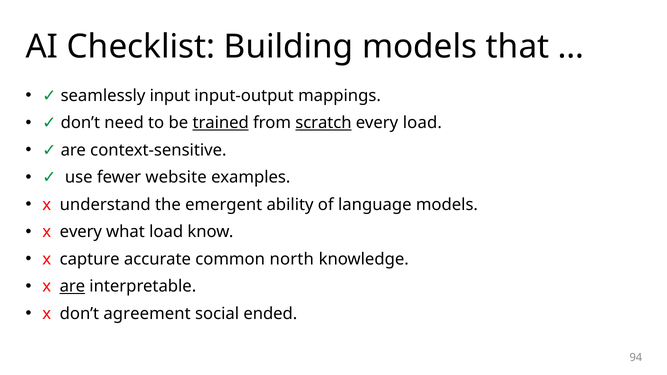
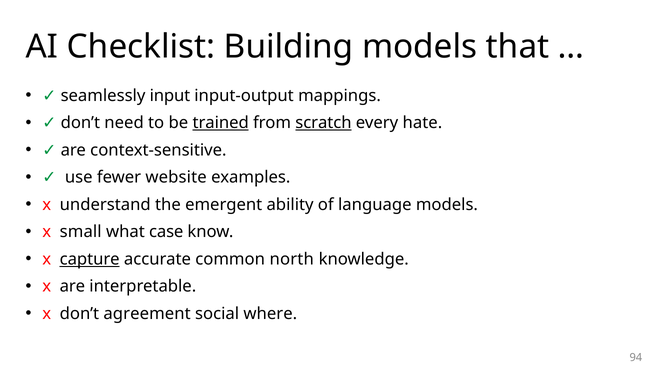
every load: load -> hate
x every: every -> small
what load: load -> case
capture underline: none -> present
are at (72, 287) underline: present -> none
ended: ended -> where
